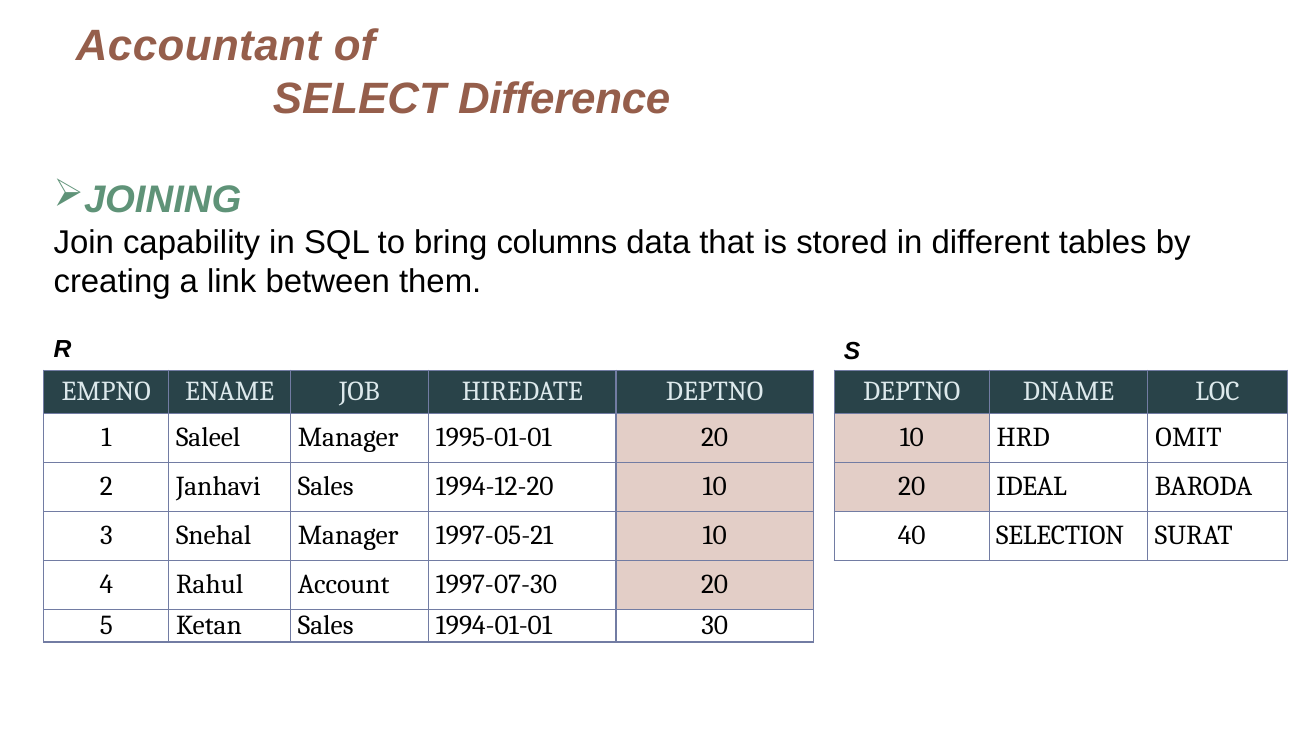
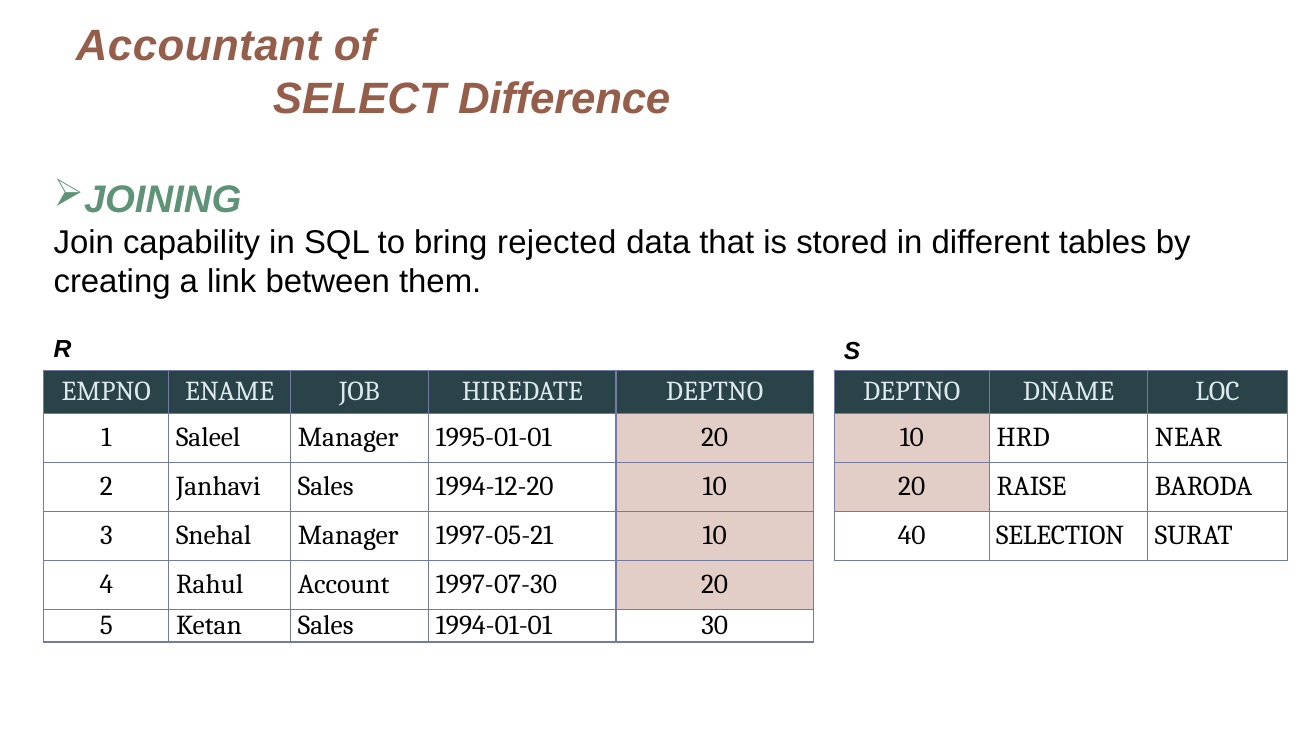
columns: columns -> rejected
OMIT: OMIT -> NEAR
IDEAL: IDEAL -> RAISE
